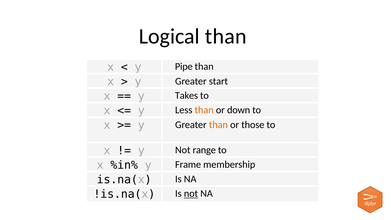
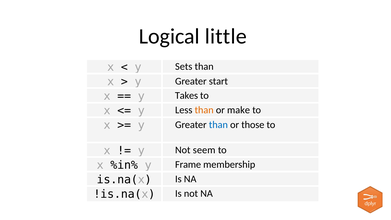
Logical than: than -> little
Pipe: Pipe -> Sets
down: down -> make
than at (218, 125) colour: orange -> blue
range: range -> seem
not at (191, 194) underline: present -> none
